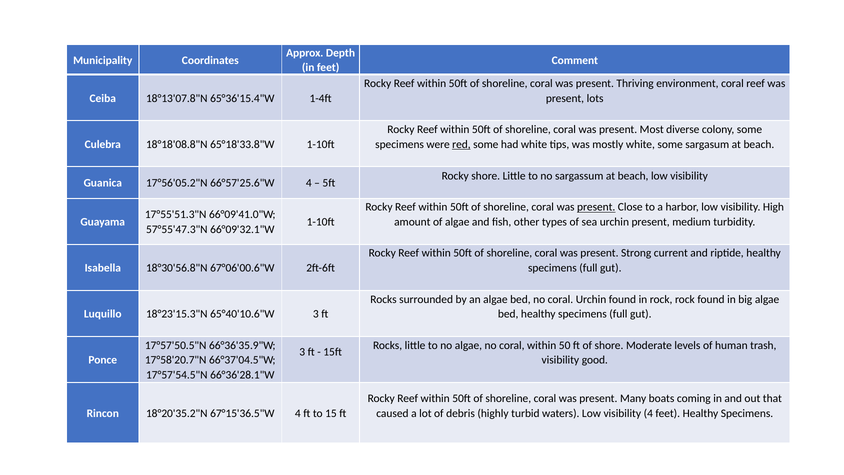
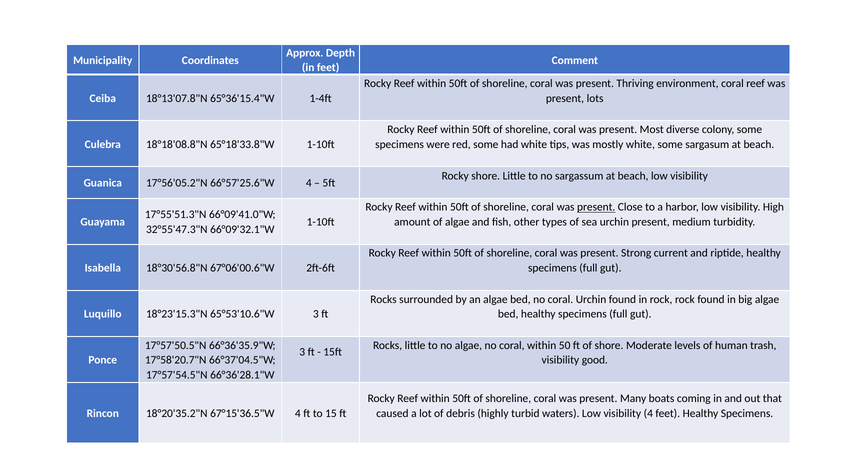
red underline: present -> none
57°55'47.3"N: 57°55'47.3"N -> 32°55'47.3"N
65°40'10.6"W: 65°40'10.6"W -> 65°53'10.6"W
